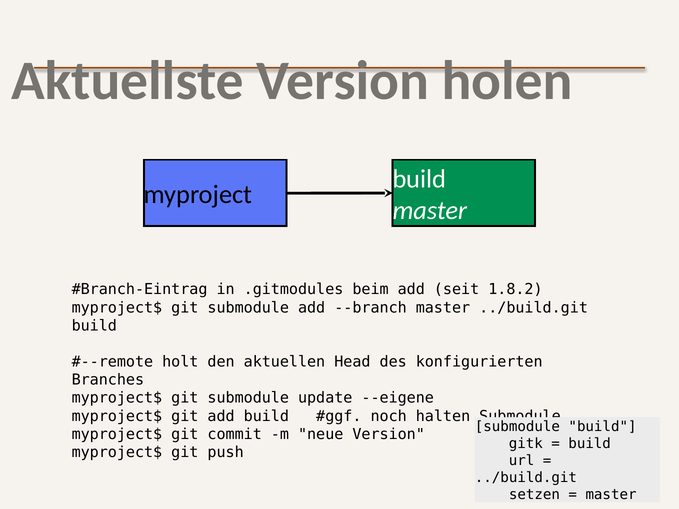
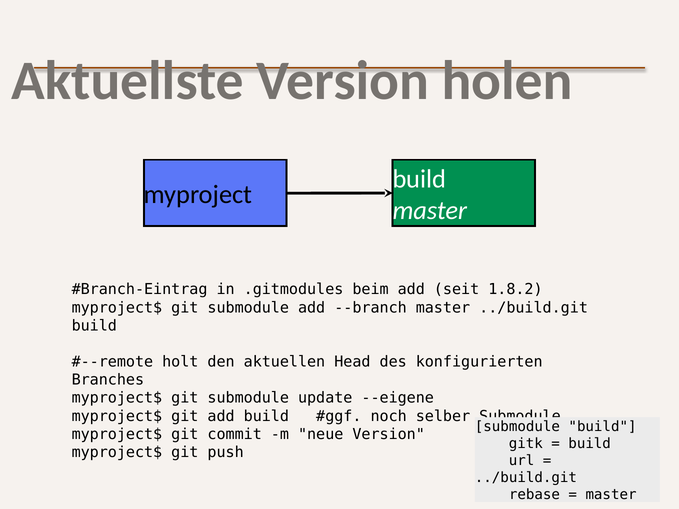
halten: halten -> selber
setzen: setzen -> rebase
